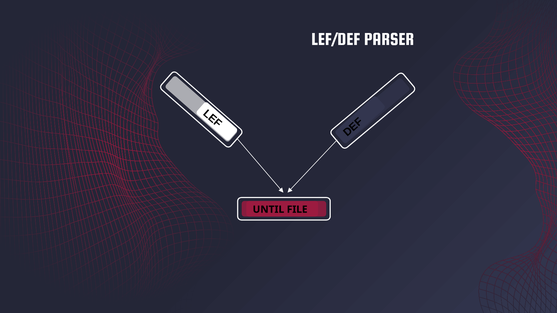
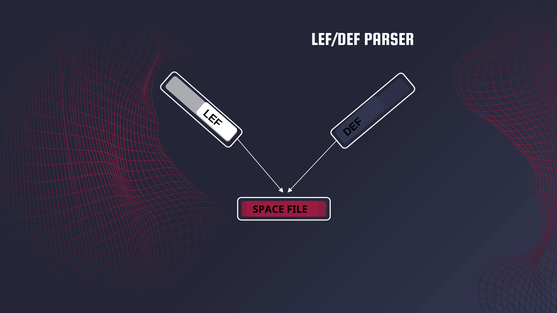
UNTIL: UNTIL -> SPACE
